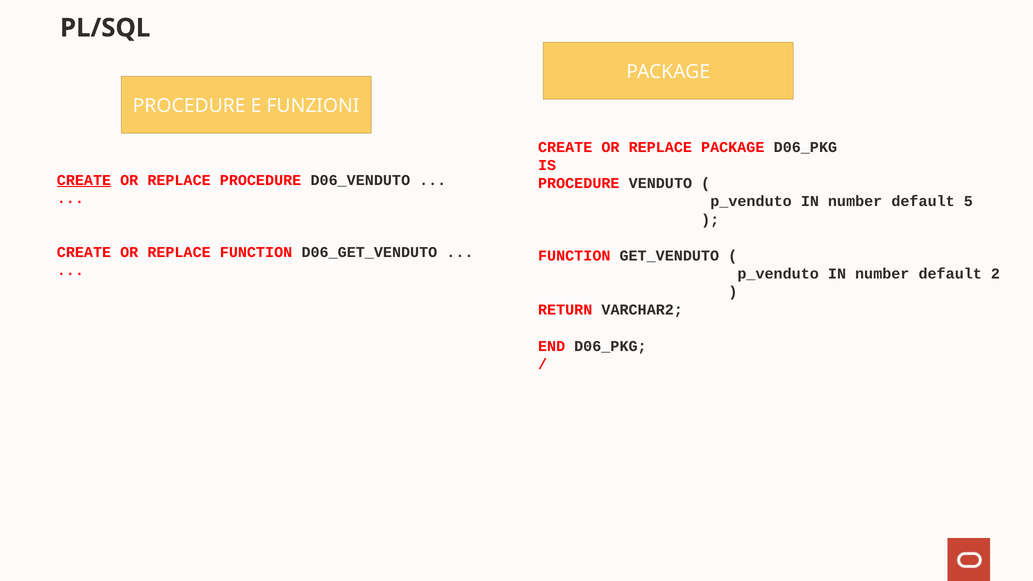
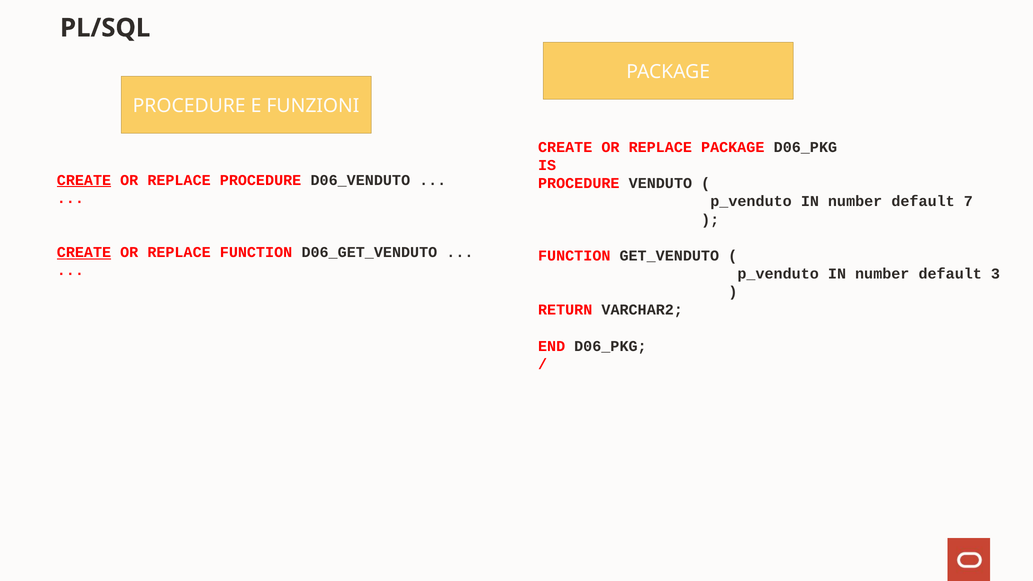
5: 5 -> 7
CREATE at (84, 252) underline: none -> present
2: 2 -> 3
